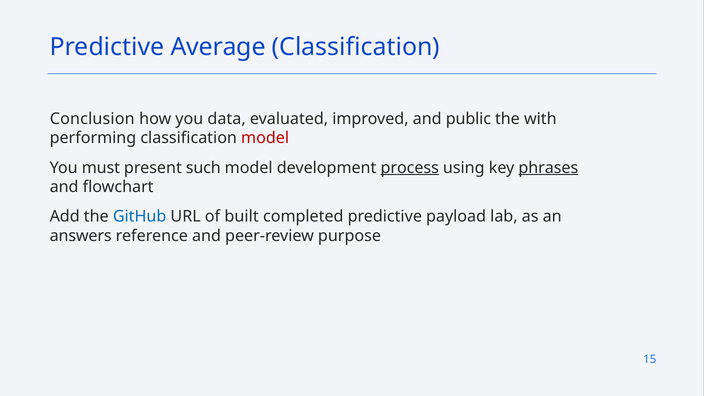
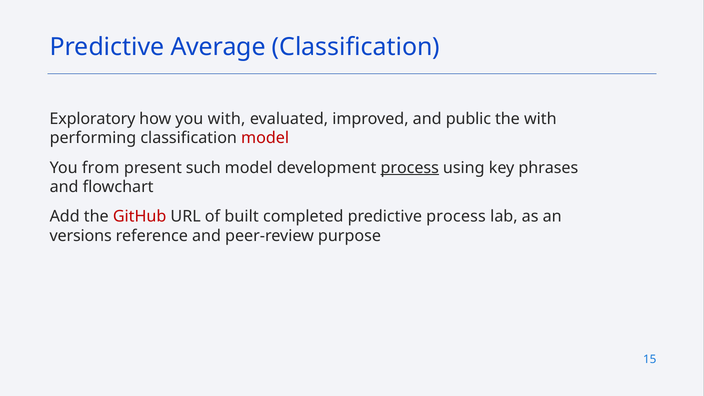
Conclusion: Conclusion -> Exploratory
you data: data -> with
must: must -> from
phrases underline: present -> none
GitHub colour: blue -> red
predictive payload: payload -> process
answers: answers -> versions
